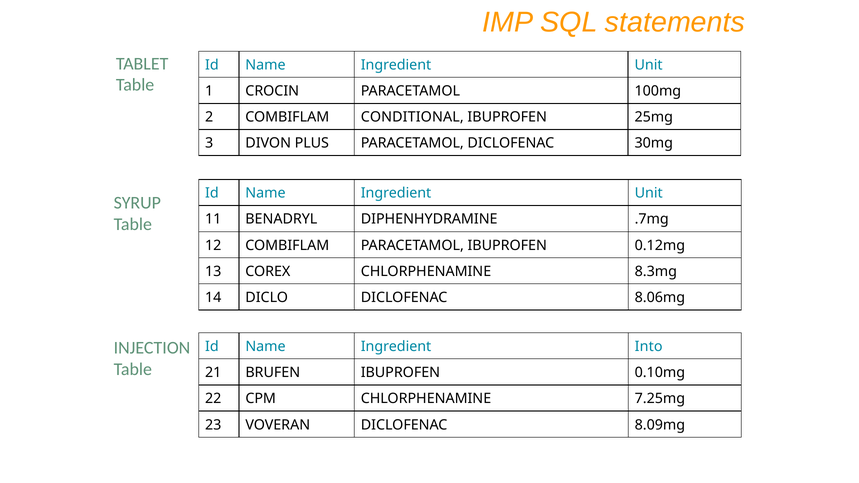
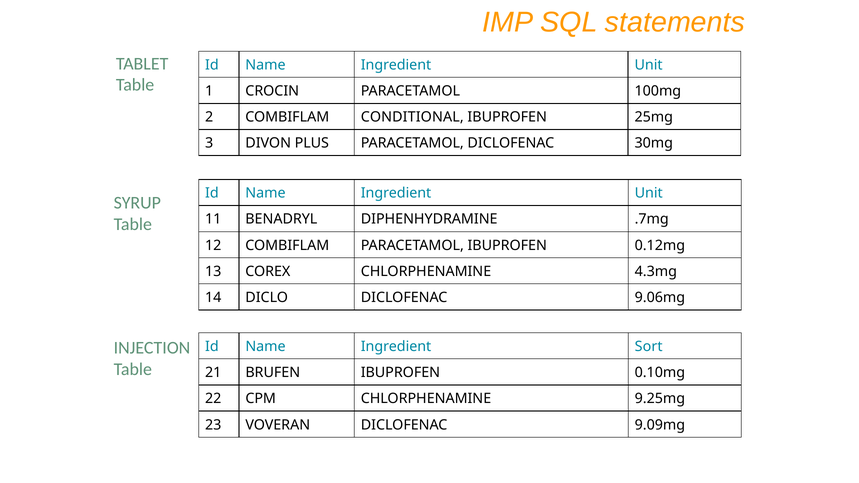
8.3mg: 8.3mg -> 4.3mg
8.06mg: 8.06mg -> 9.06mg
Into: Into -> Sort
7.25mg: 7.25mg -> 9.25mg
8.09mg: 8.09mg -> 9.09mg
